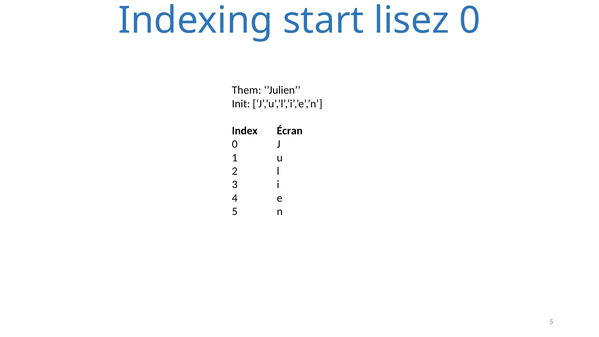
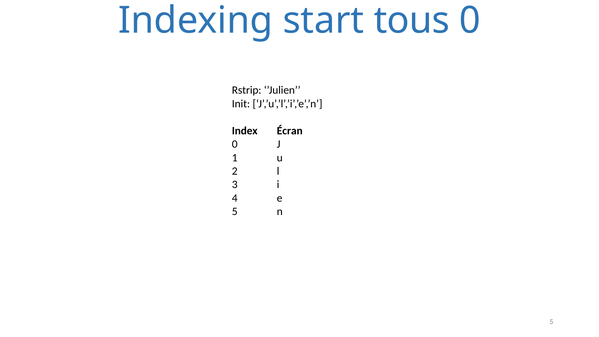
lisez: lisez -> tous
Them: Them -> Rstrip
